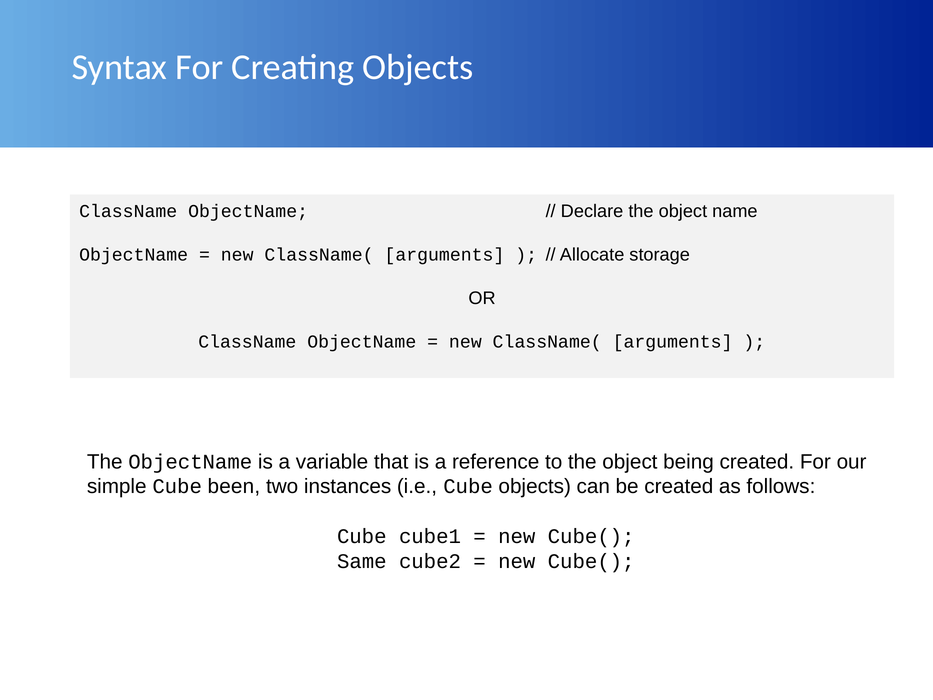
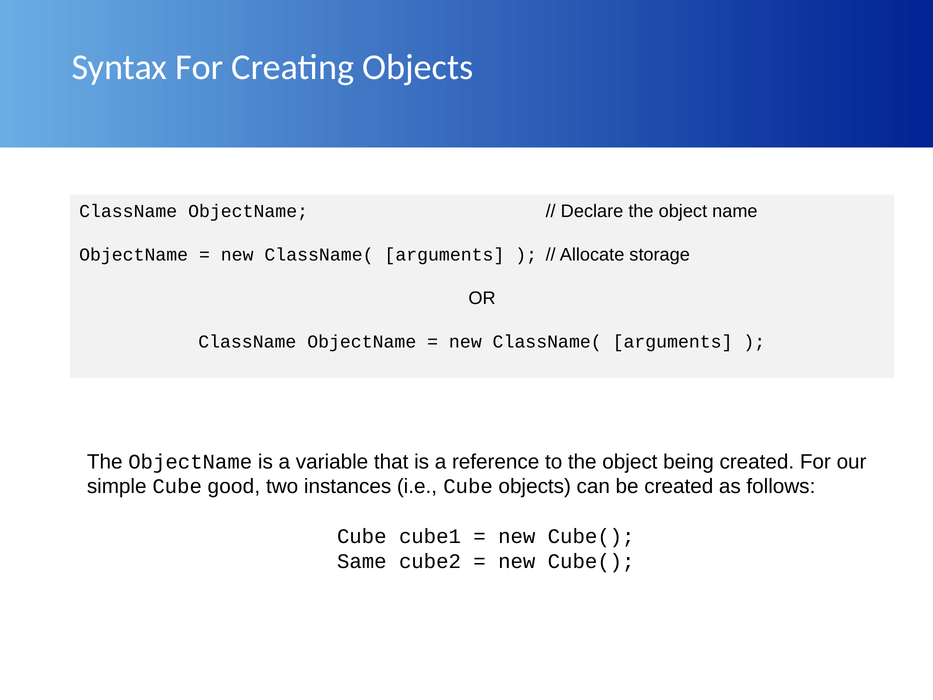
been: been -> good
